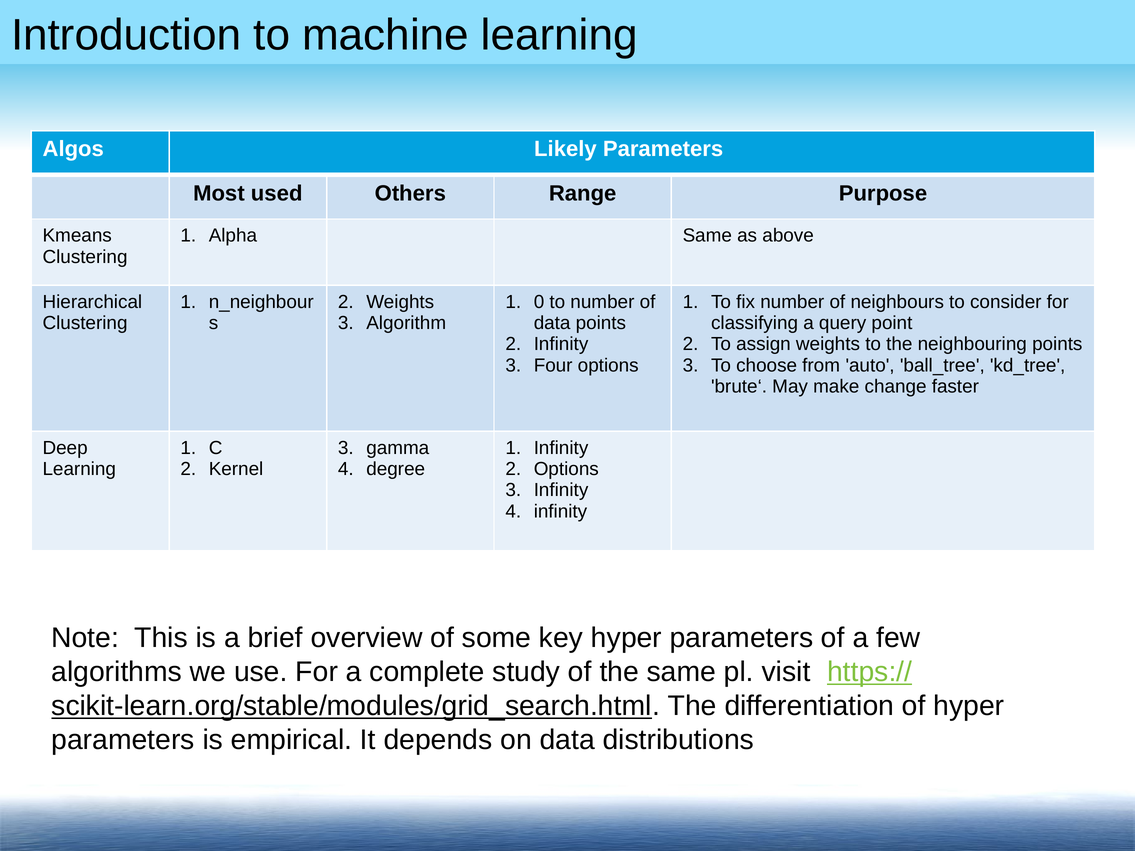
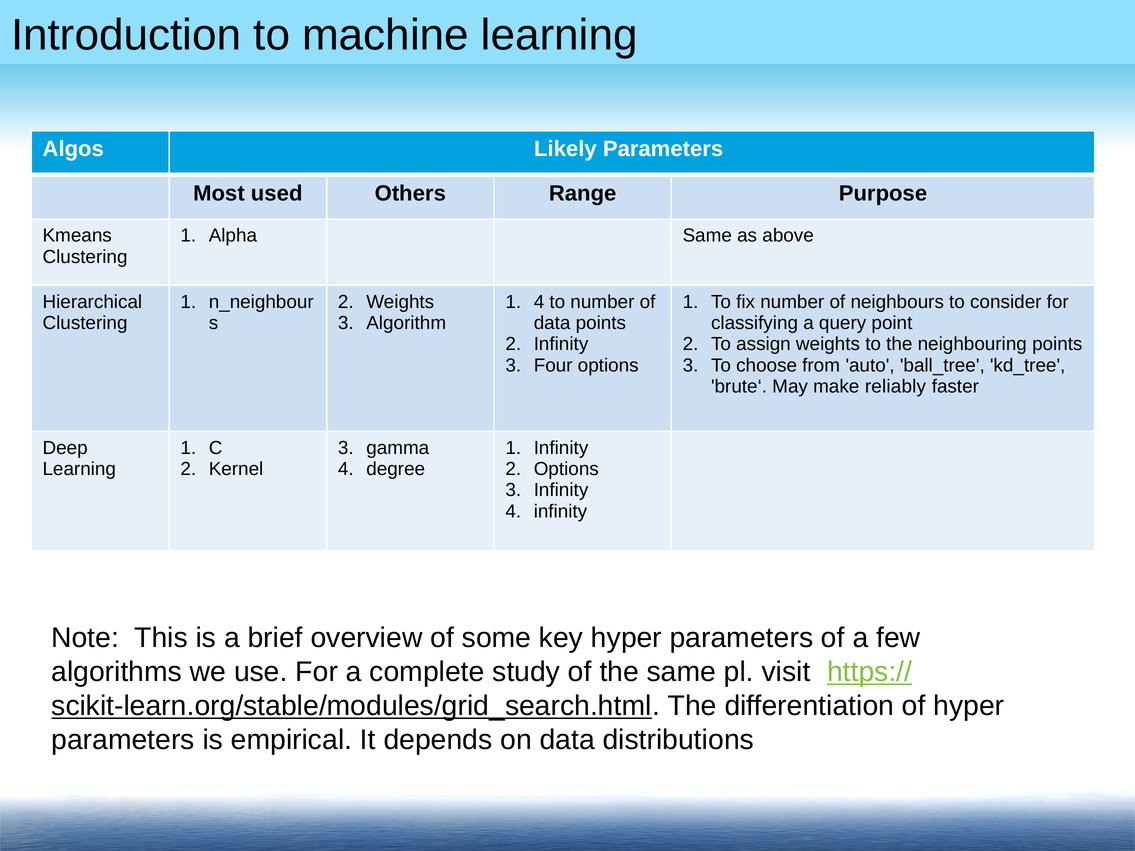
1 0: 0 -> 4
change: change -> reliably
